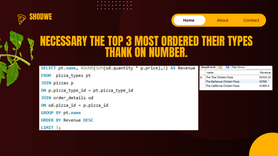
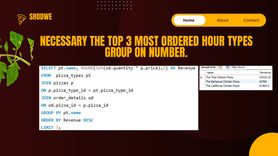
THEIR: THEIR -> HOUR
THANK: THANK -> GROUP
